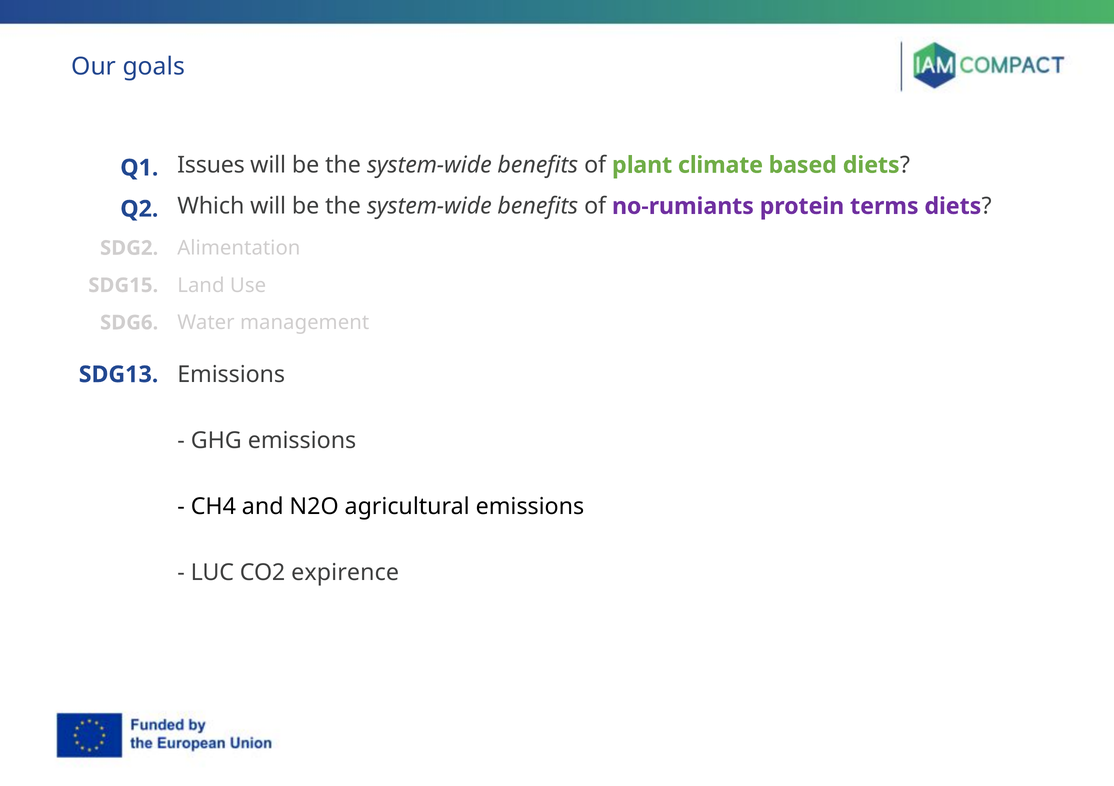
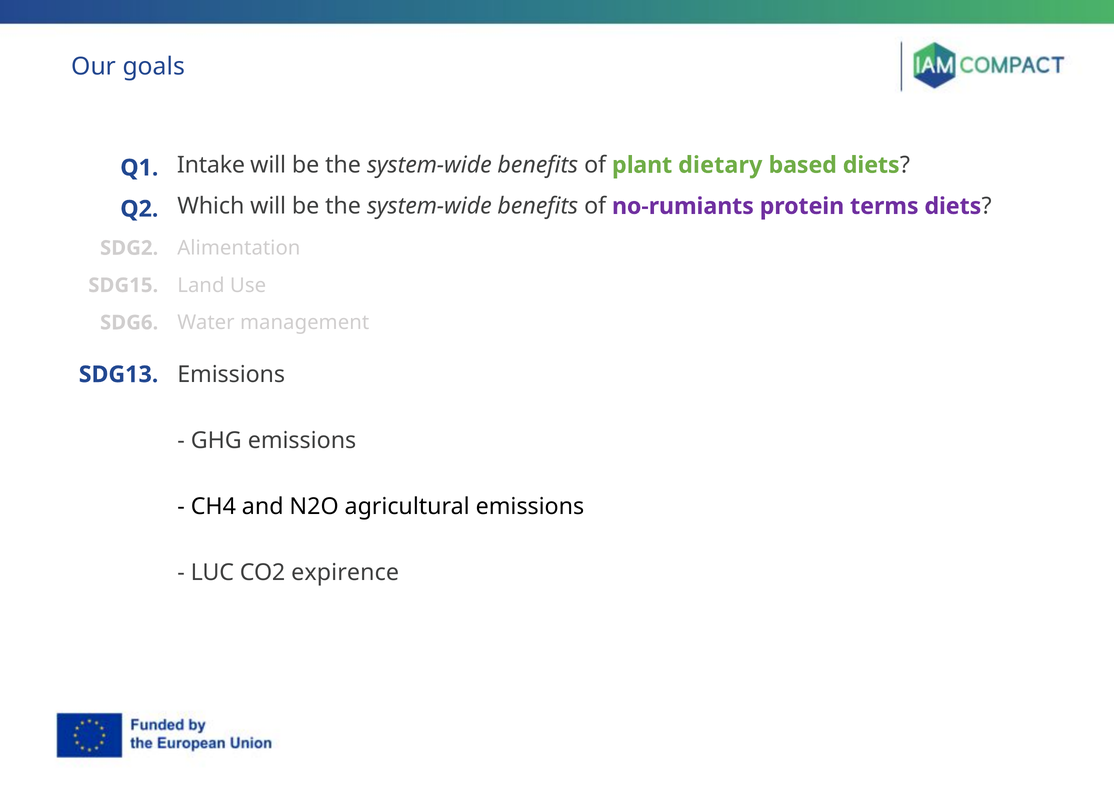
Issues: Issues -> Intake
climate: climate -> dietary
